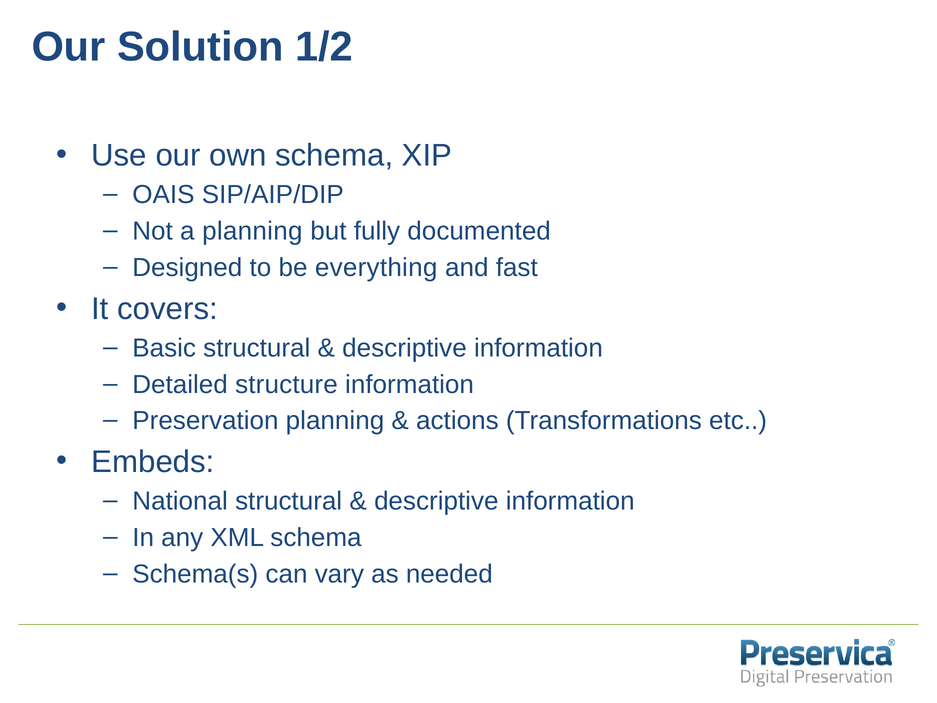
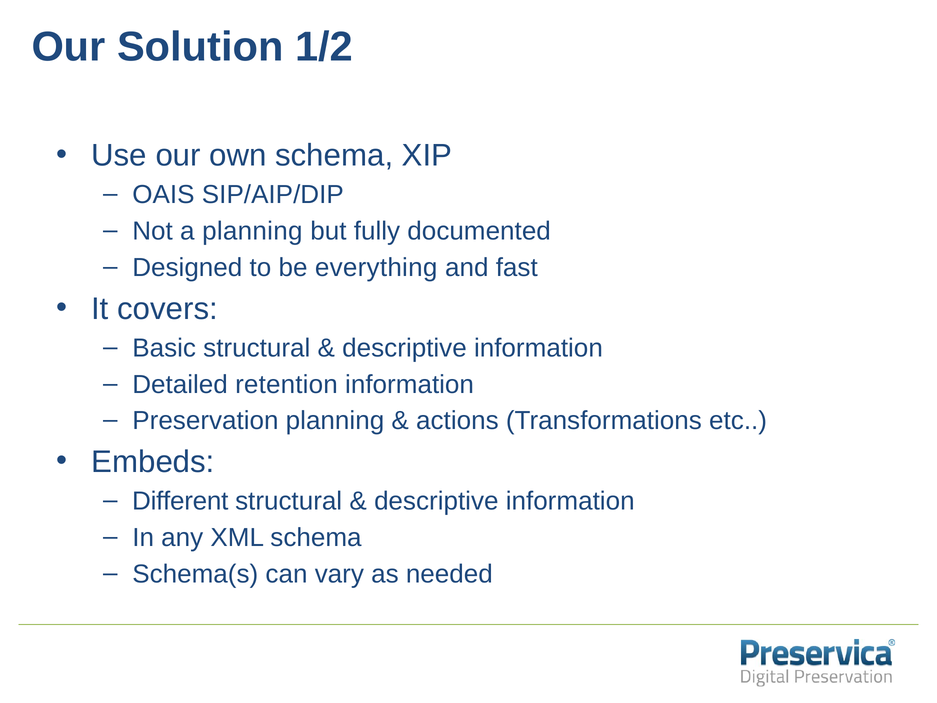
structure: structure -> retention
National: National -> Different
